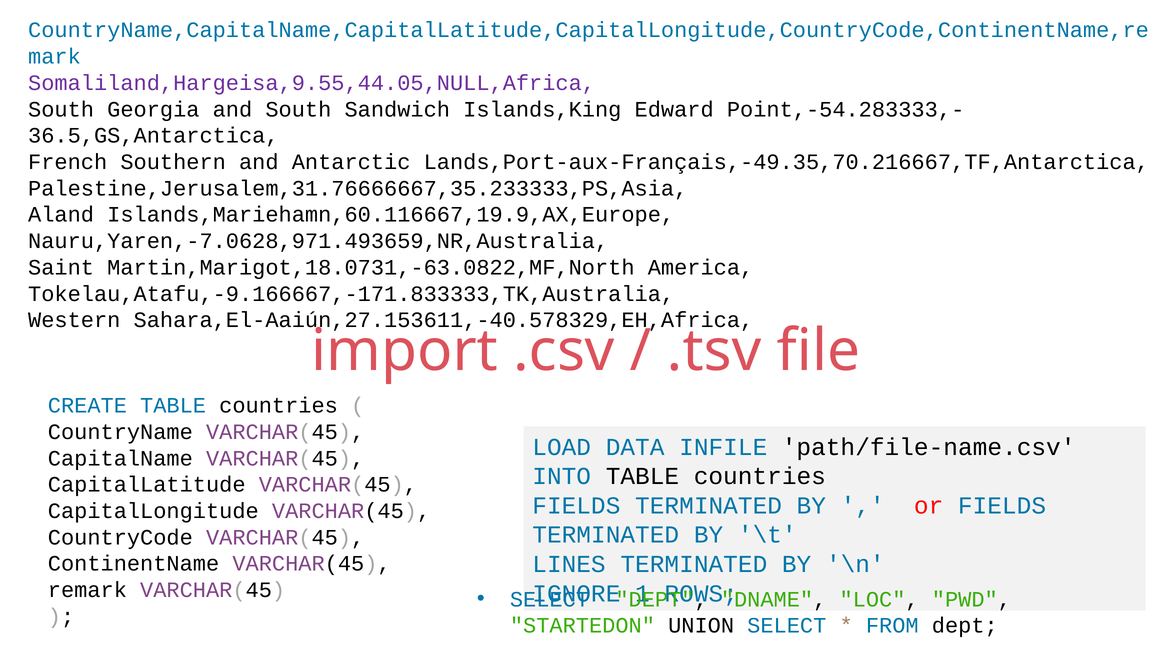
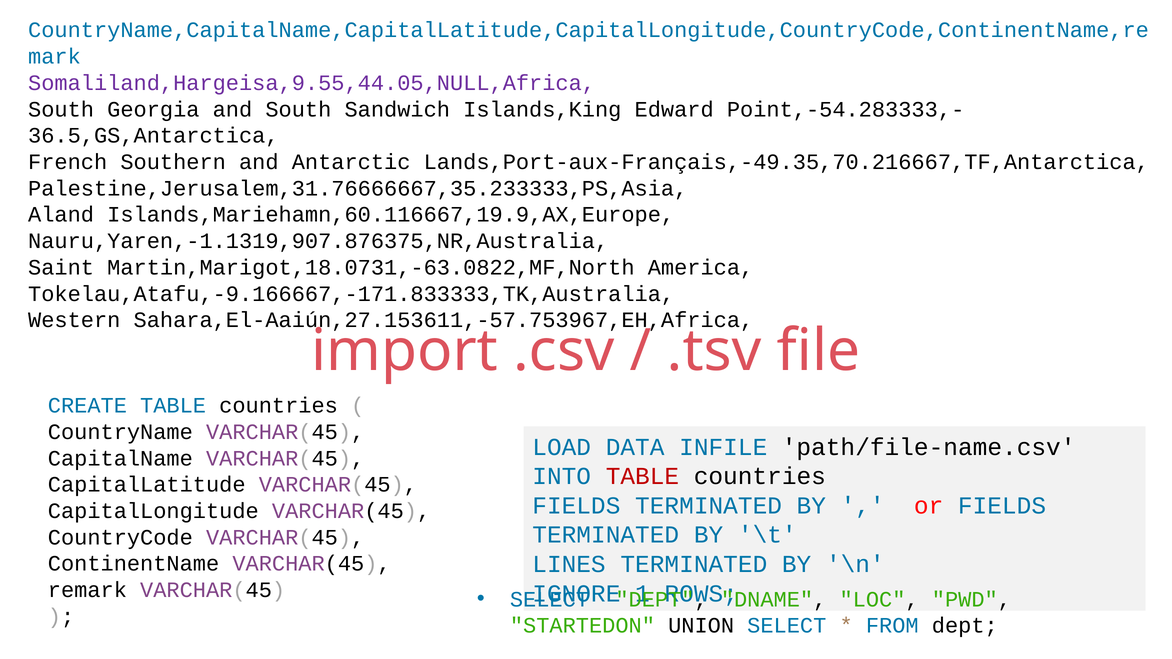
Nauru,Yaren,-7.0628,971.493659,NR,Australia: Nauru,Yaren,-7.0628,971.493659,NR,Australia -> Nauru,Yaren,-1.1319,907.876375,NR,Australia
Sahara,El-Aaiún,27.153611,-40.578329,EH,Africa: Sahara,El-Aaiún,27.153611,-40.578329,EH,Africa -> Sahara,El-Aaiún,27.153611,-57.753967,EH,Africa
TABLE at (642, 476) colour: black -> red
